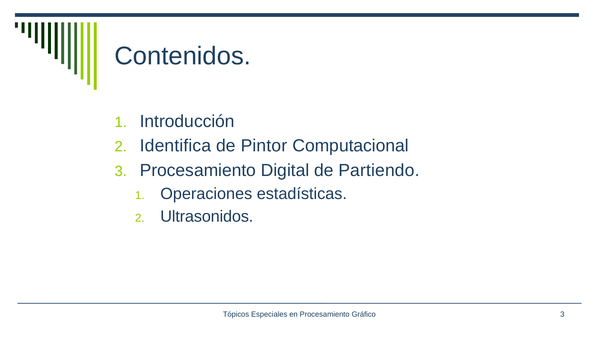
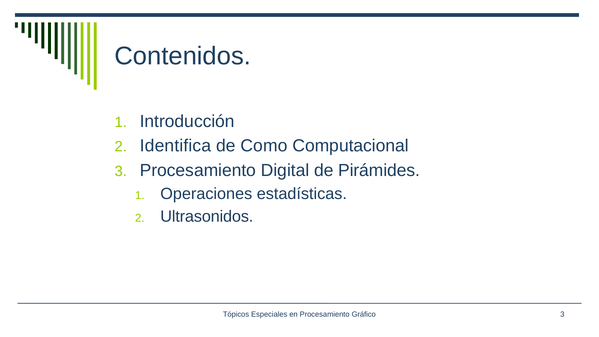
Pintor: Pintor -> Como
Partiendo: Partiendo -> Pirámides
